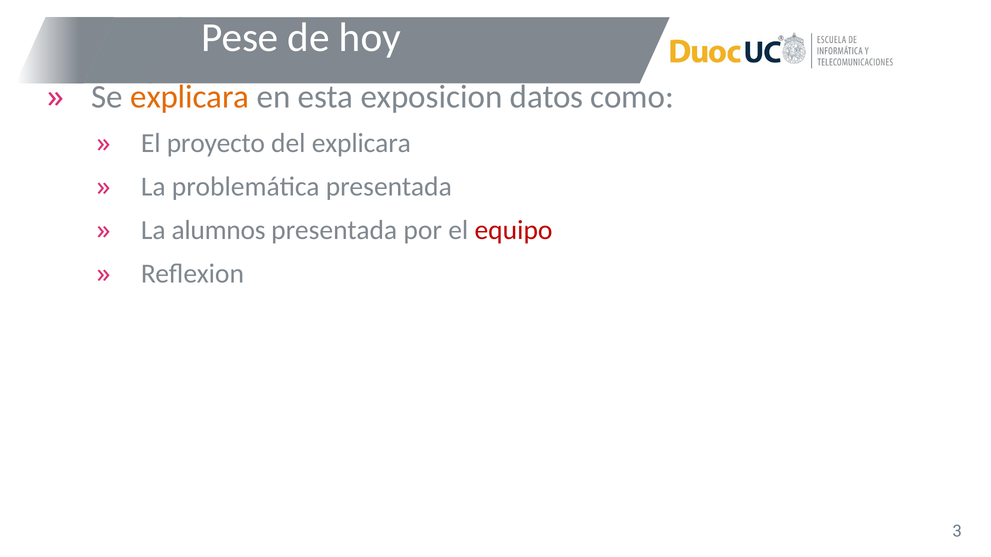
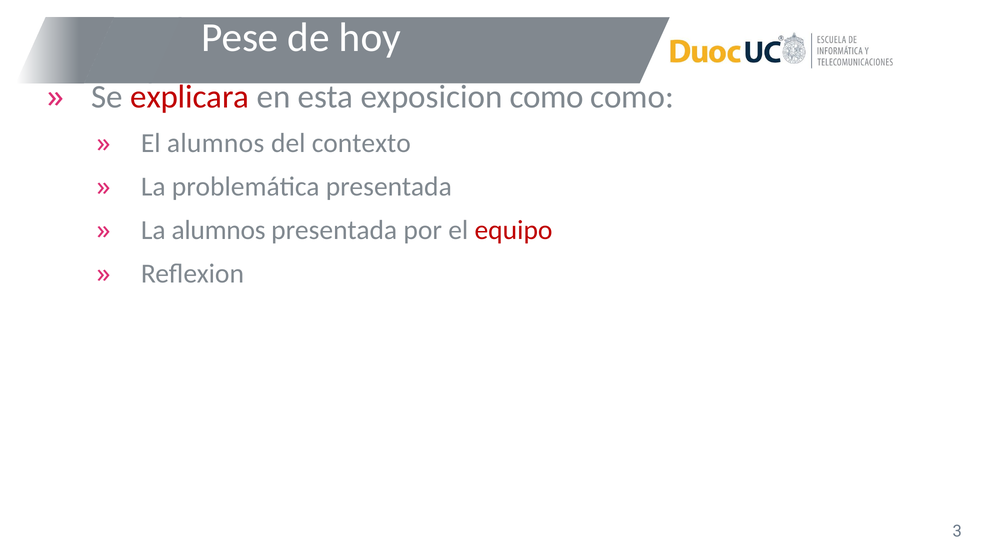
explicara at (190, 97) colour: orange -> red
exposicion datos: datos -> como
El proyecto: proyecto -> alumnos
del explicara: explicara -> contexto
